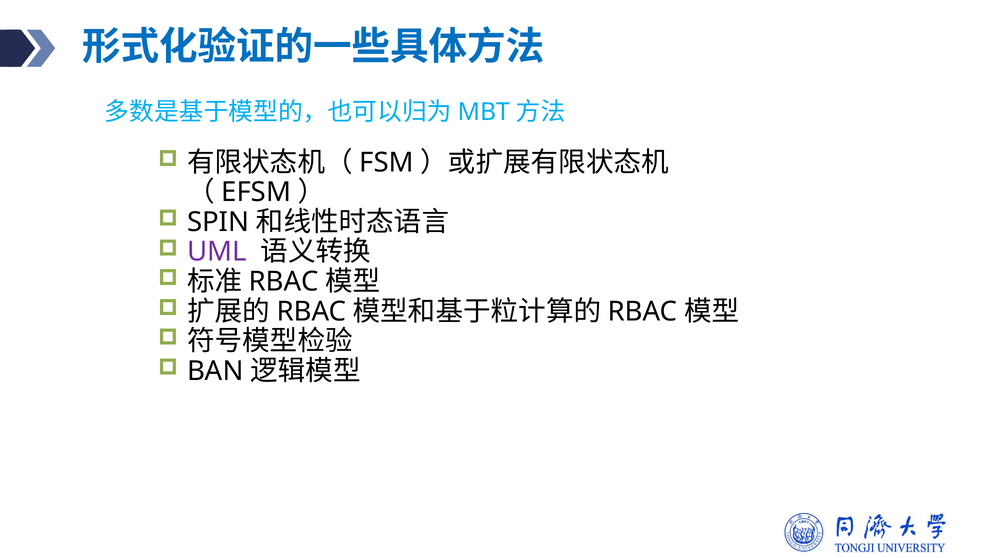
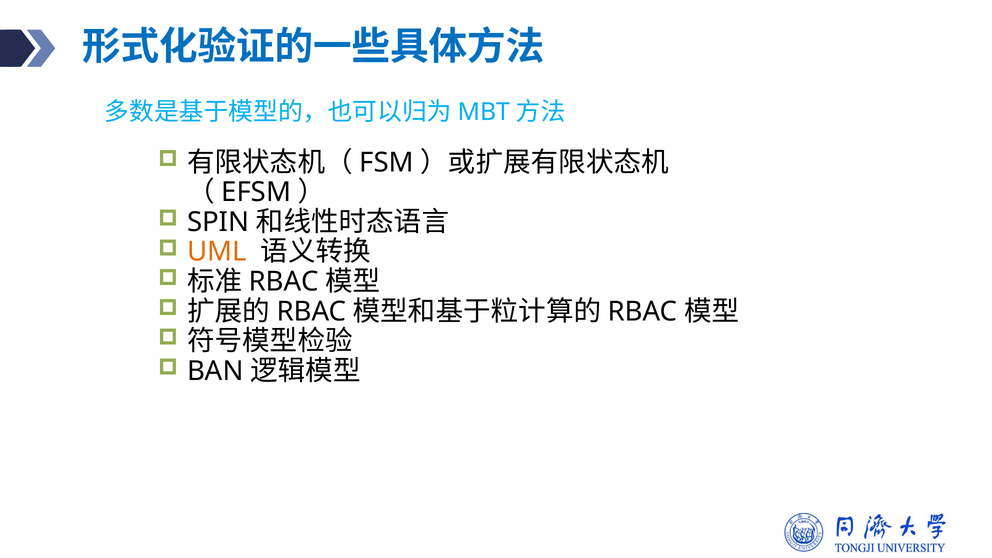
UML colour: purple -> orange
